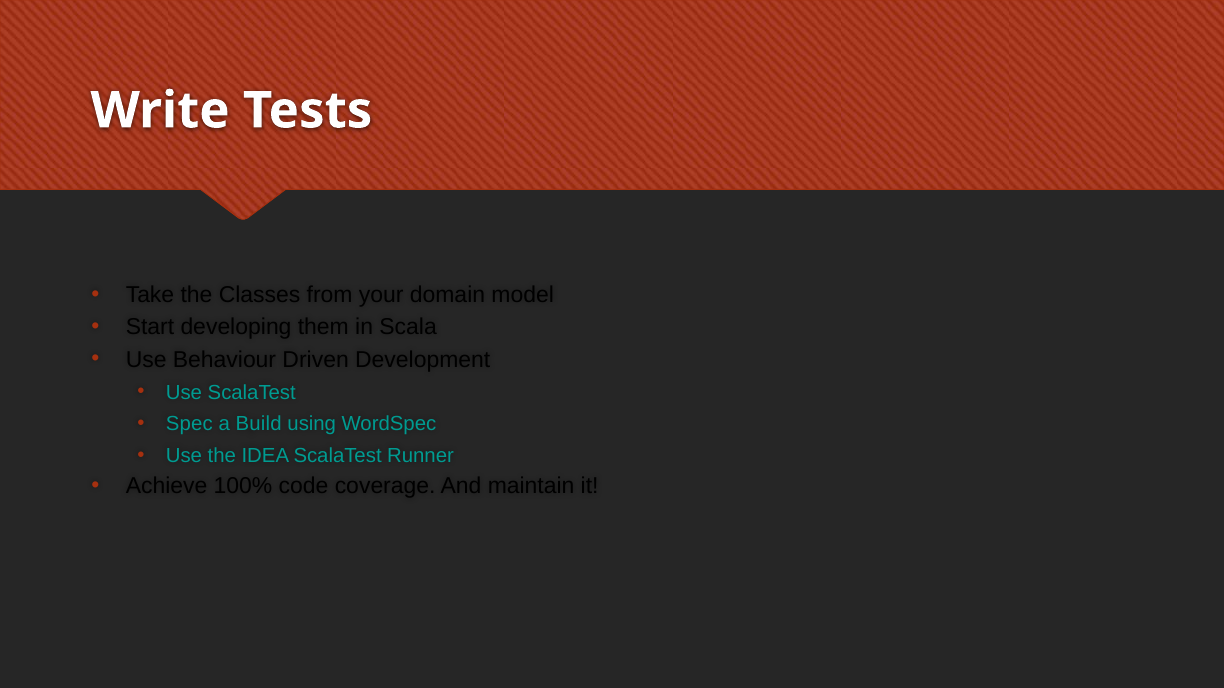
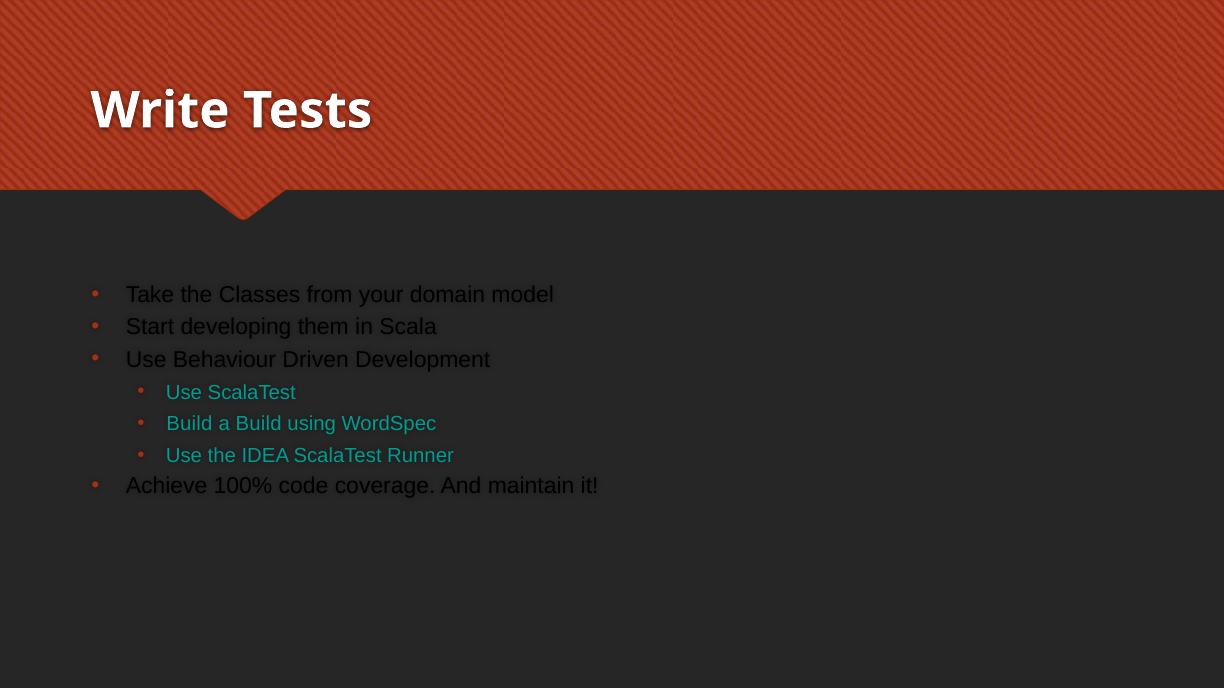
Spec at (189, 424): Spec -> Build
